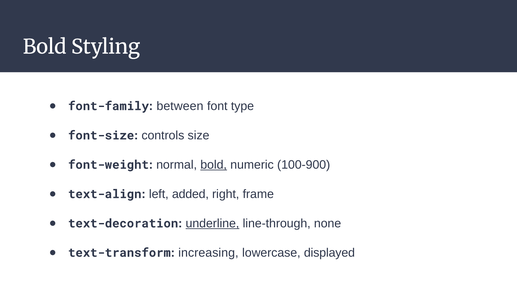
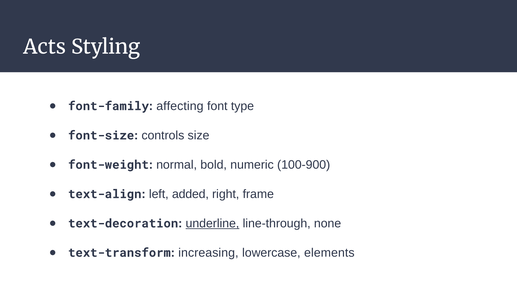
Bold at (45, 47): Bold -> Acts
between: between -> affecting
bold at (214, 165) underline: present -> none
displayed: displayed -> elements
